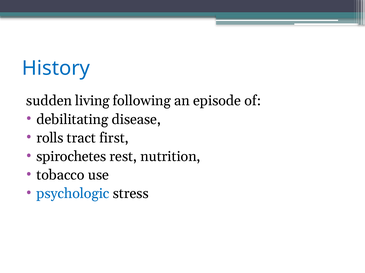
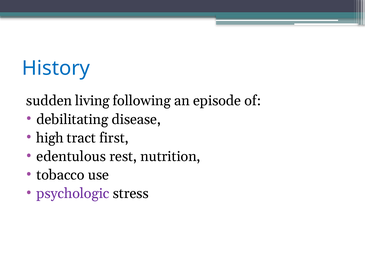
rolls: rolls -> high
spirochetes: spirochetes -> edentulous
psychologic colour: blue -> purple
